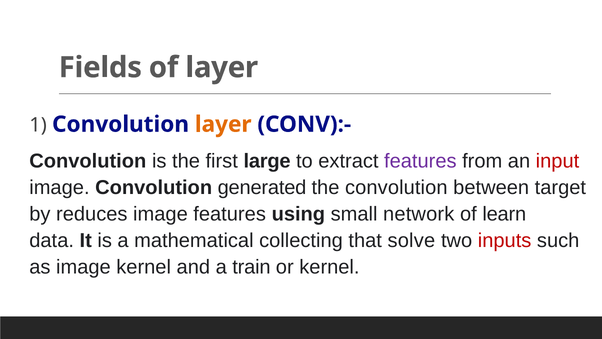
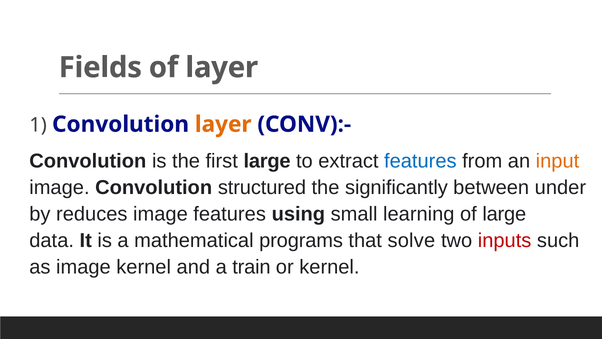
features at (420, 161) colour: purple -> blue
input colour: red -> orange
generated: generated -> structured
the convolution: convolution -> significantly
target: target -> under
network: network -> learning
of learn: learn -> large
collecting: collecting -> programs
